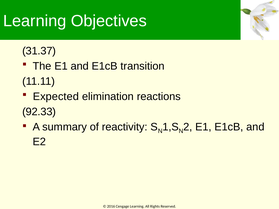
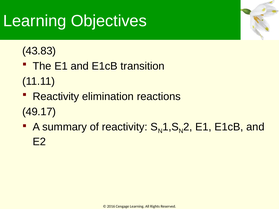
31.37: 31.37 -> 43.83
Expected at (56, 97): Expected -> Reactivity
92.33: 92.33 -> 49.17
